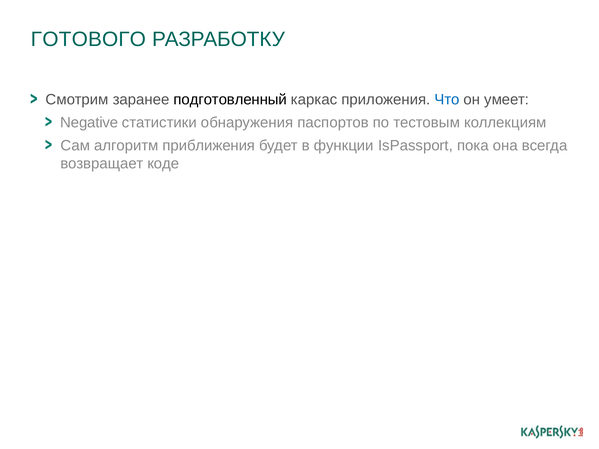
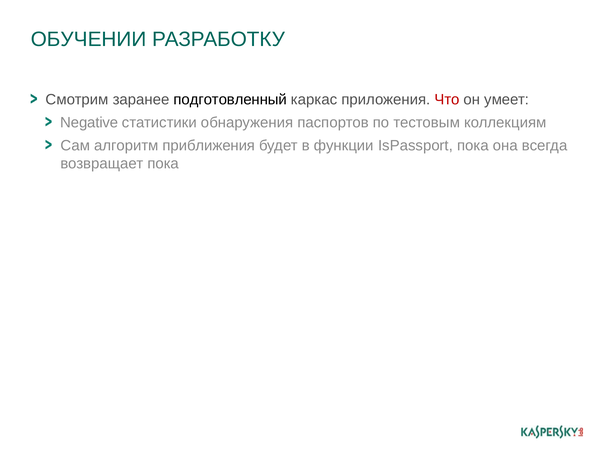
ГОТОВОГО: ГОТОВОГО -> ОБУЧЕНИИ
Что colour: blue -> red
возвращает коде: коде -> пока
